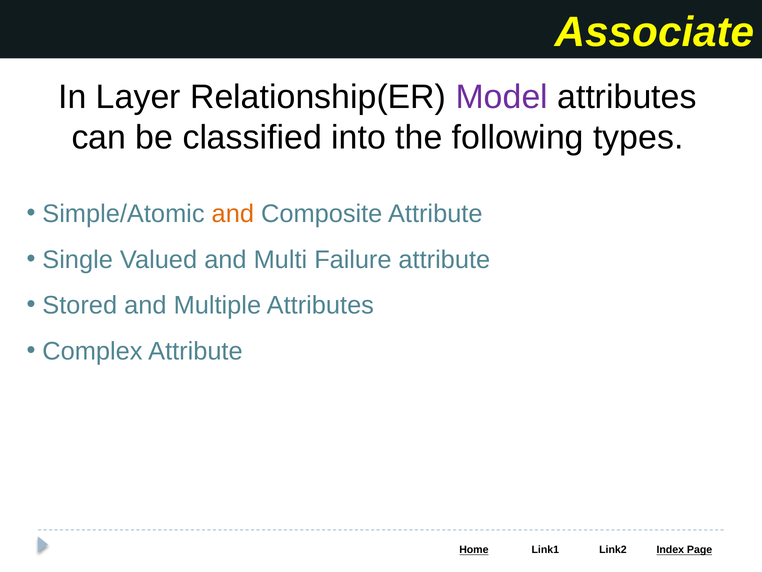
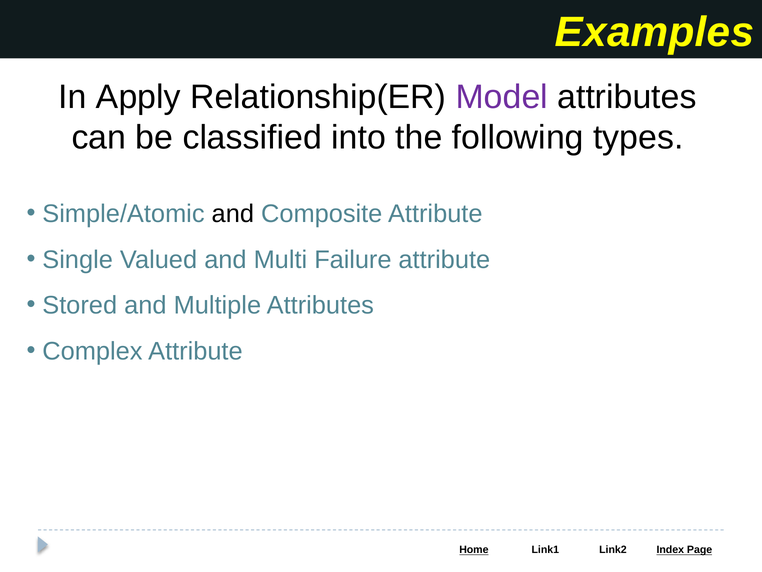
Associate: Associate -> Examples
Layer: Layer -> Apply
and at (233, 214) colour: orange -> black
